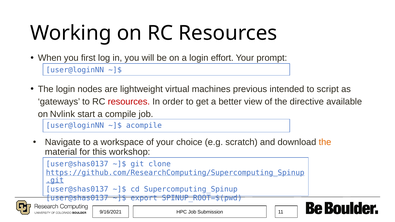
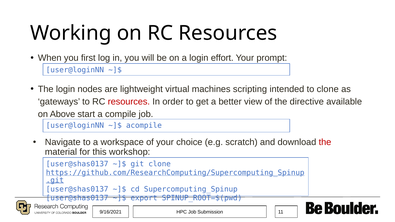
previous: previous -> scripting
to script: script -> clone
Nvlink: Nvlink -> Above
the at (325, 142) colour: orange -> red
